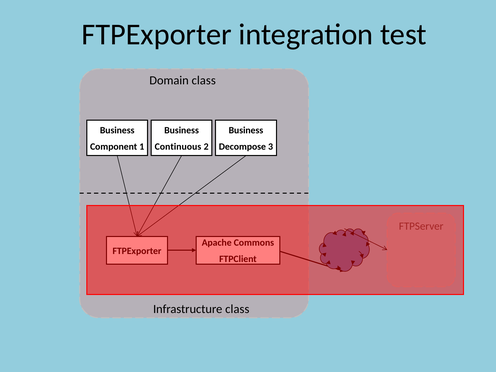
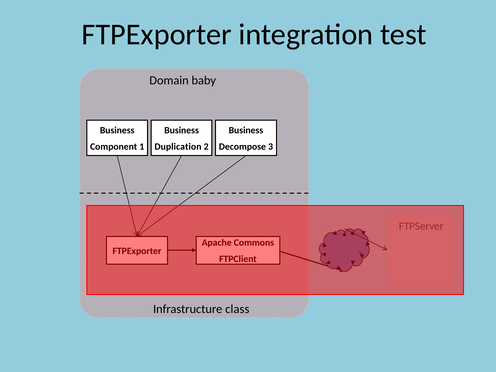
Domain class: class -> baby
Continuous: Continuous -> Duplication
